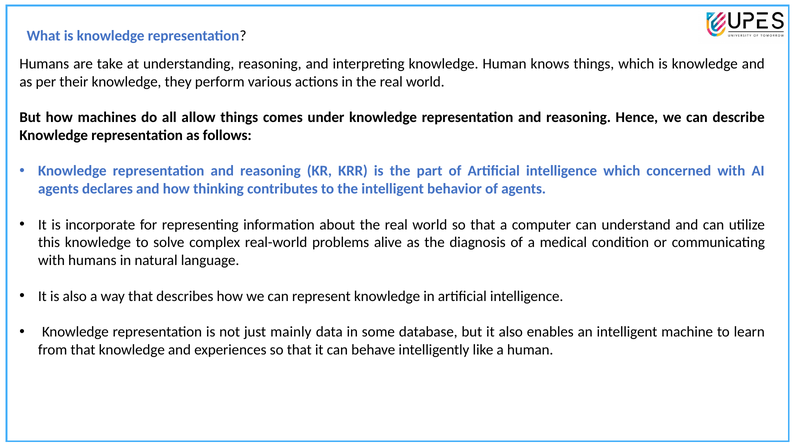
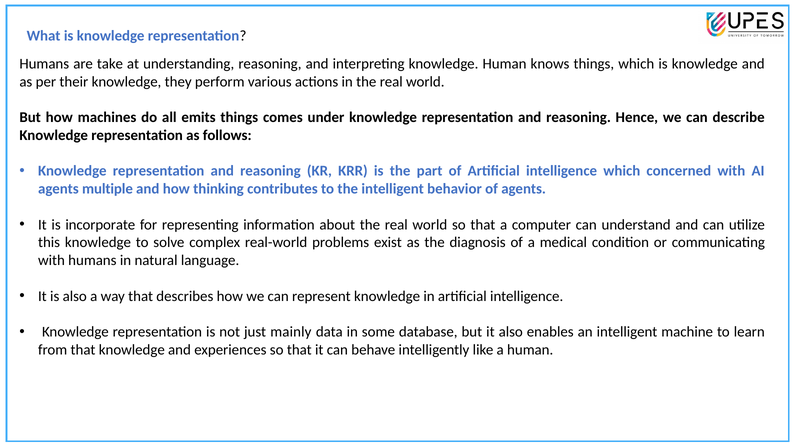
allow: allow -> emits
declares: declares -> multiple
alive: alive -> exist
